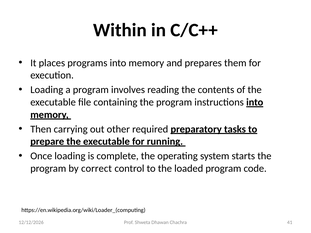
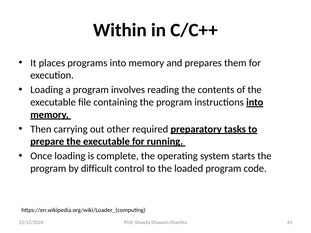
correct: correct -> difficult
